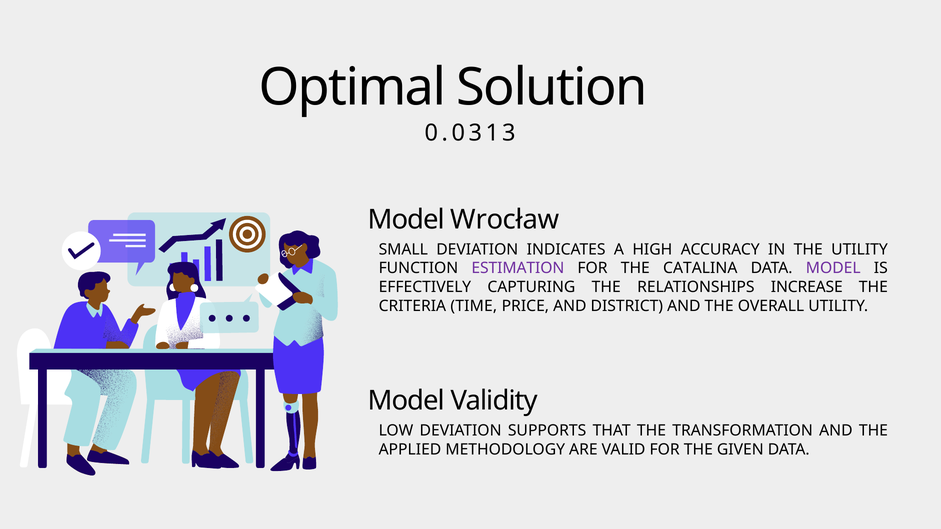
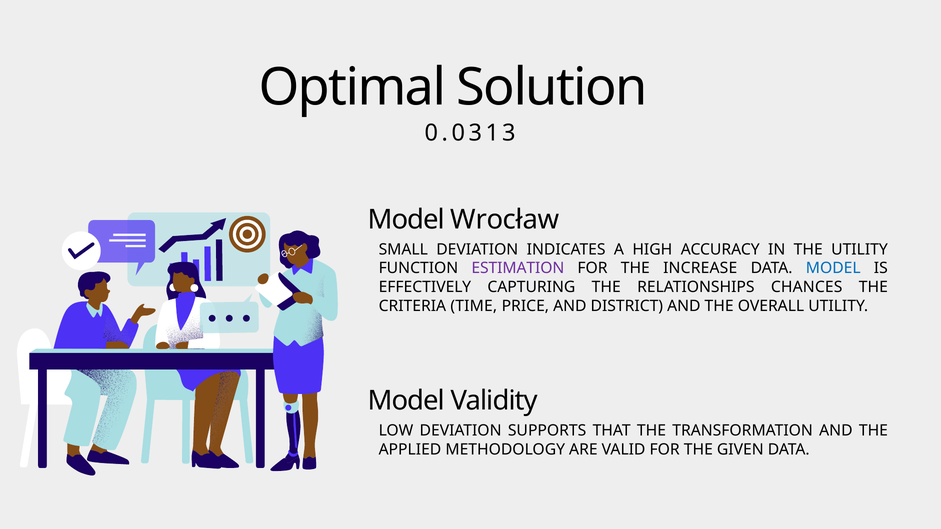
CATALINA: CATALINA -> INCREASE
MODEL at (833, 268) colour: purple -> blue
INCREASE: INCREASE -> CHANCES
